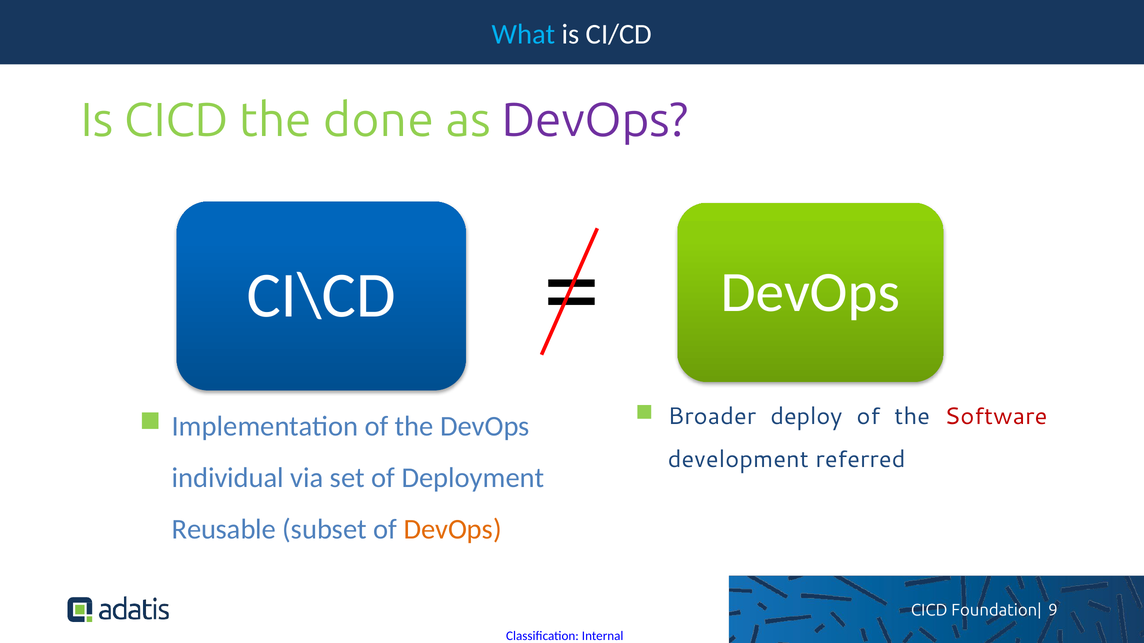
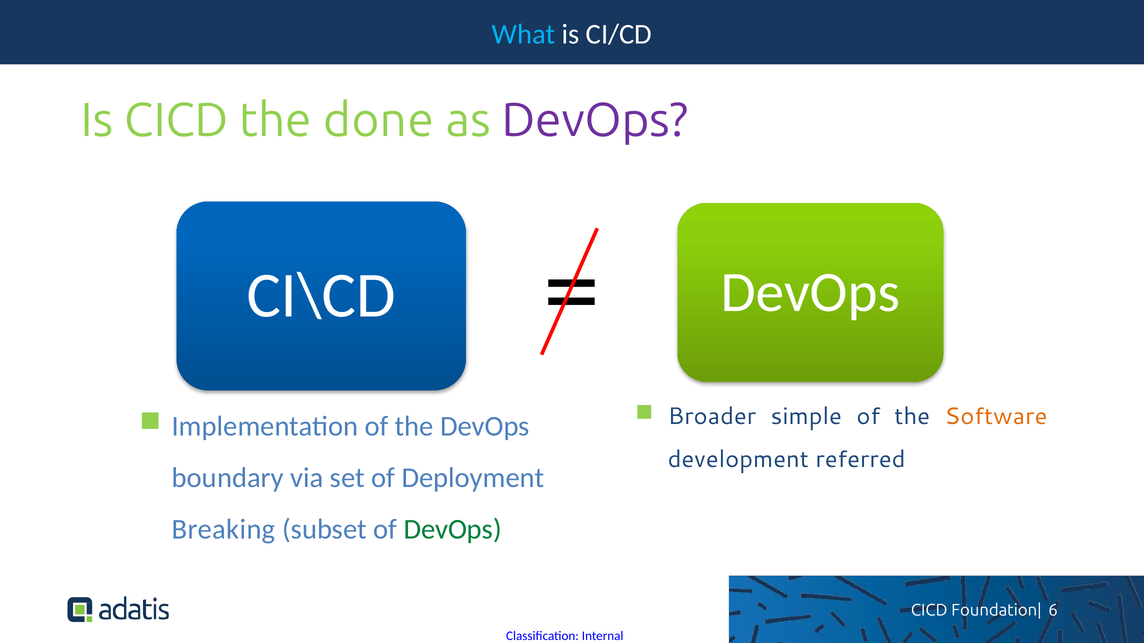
deploy: deploy -> simple
Software colour: red -> orange
individual: individual -> boundary
Reusable: Reusable -> Breaking
DevOps at (453, 530) colour: orange -> green
9: 9 -> 6
